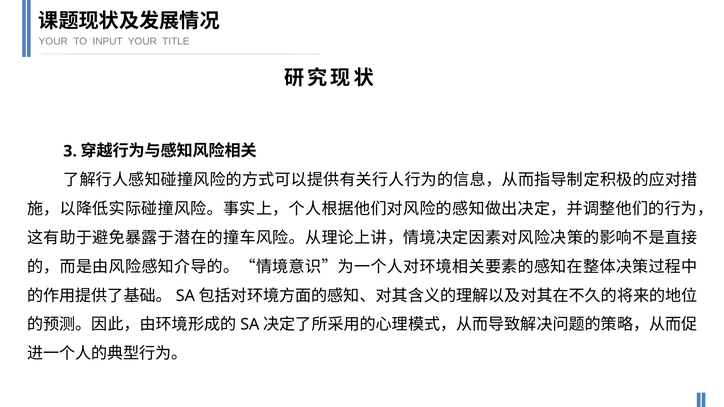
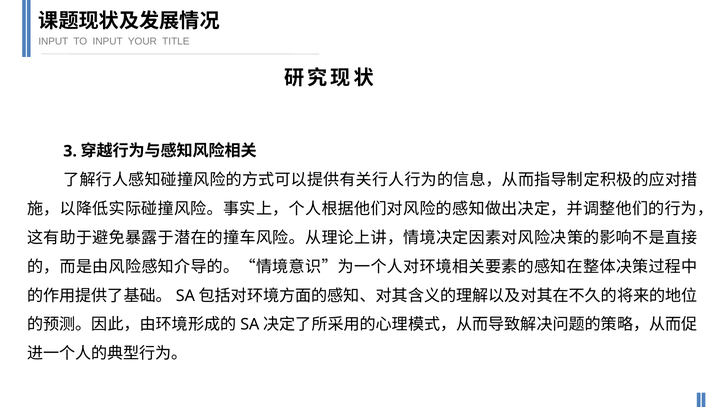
YOUR at (53, 42): YOUR -> INPUT
